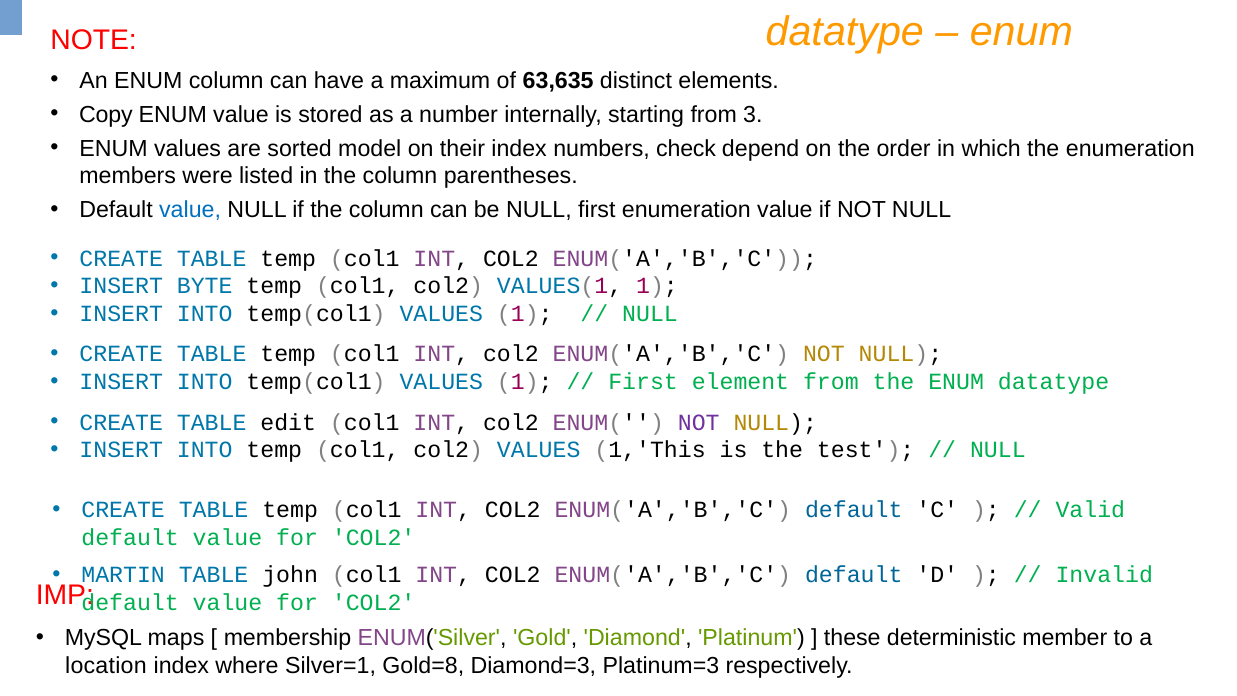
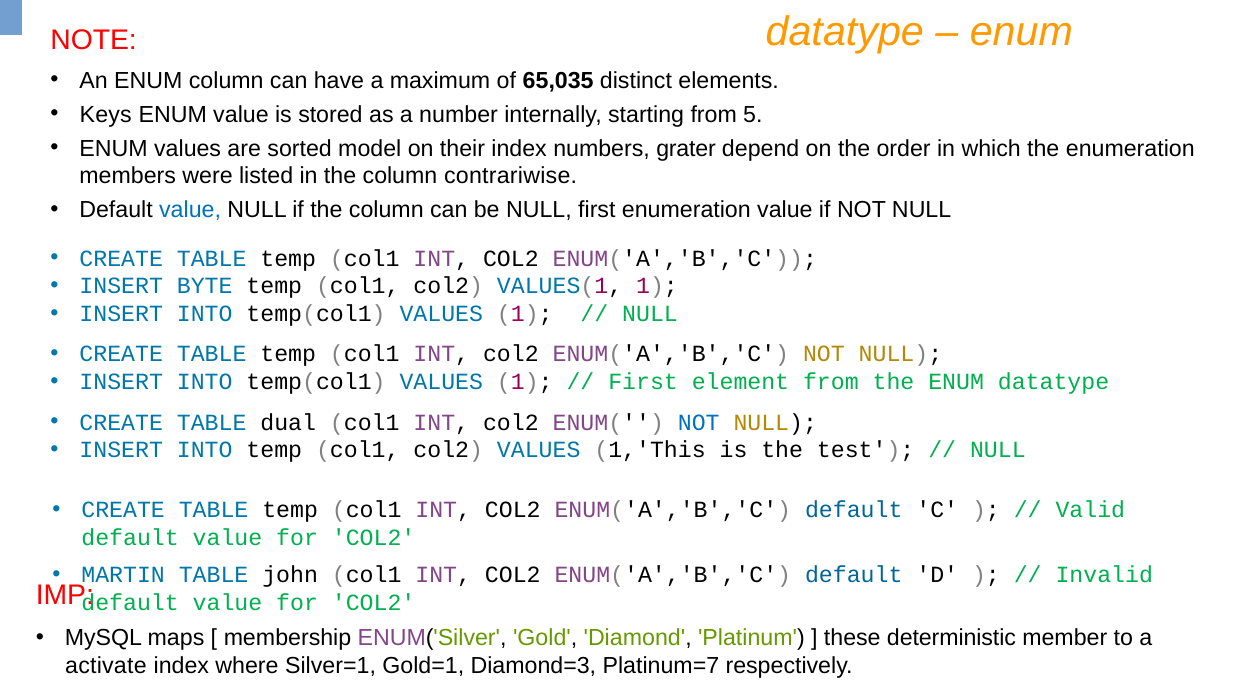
63,635: 63,635 -> 65,035
Copy: Copy -> Keys
3: 3 -> 5
check: check -> grater
parentheses: parentheses -> contrariwise
edit: edit -> dual
NOT at (699, 422) colour: purple -> blue
location: location -> activate
Gold=8: Gold=8 -> Gold=1
Platinum=3: Platinum=3 -> Platinum=7
